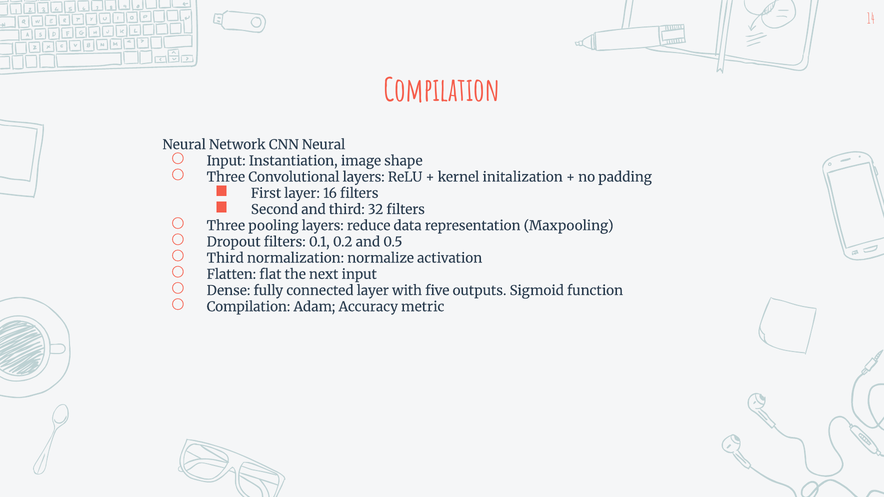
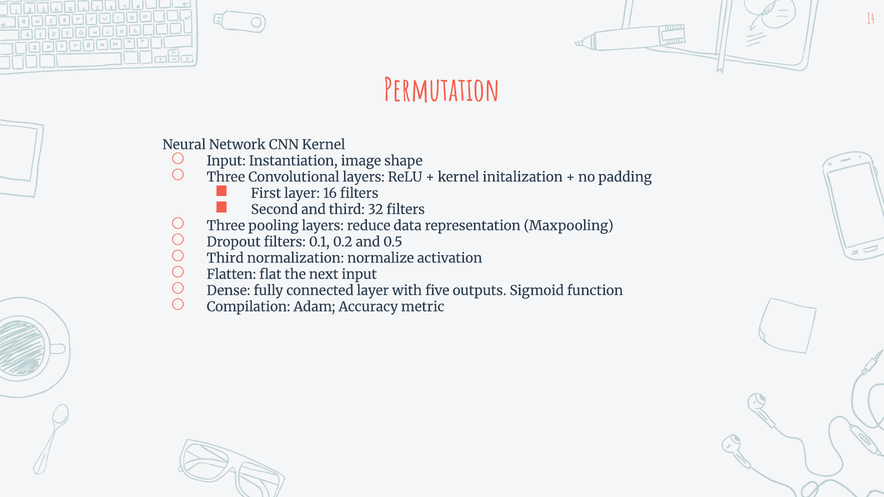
Compilation at (442, 91): Compilation -> Permutation
CNN Neural: Neural -> Kernel
